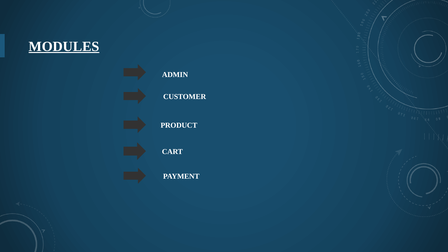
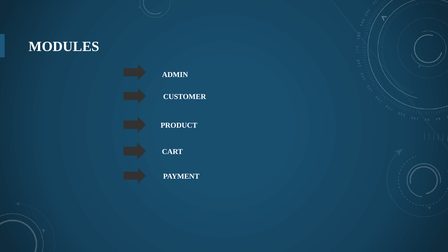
MODULES underline: present -> none
